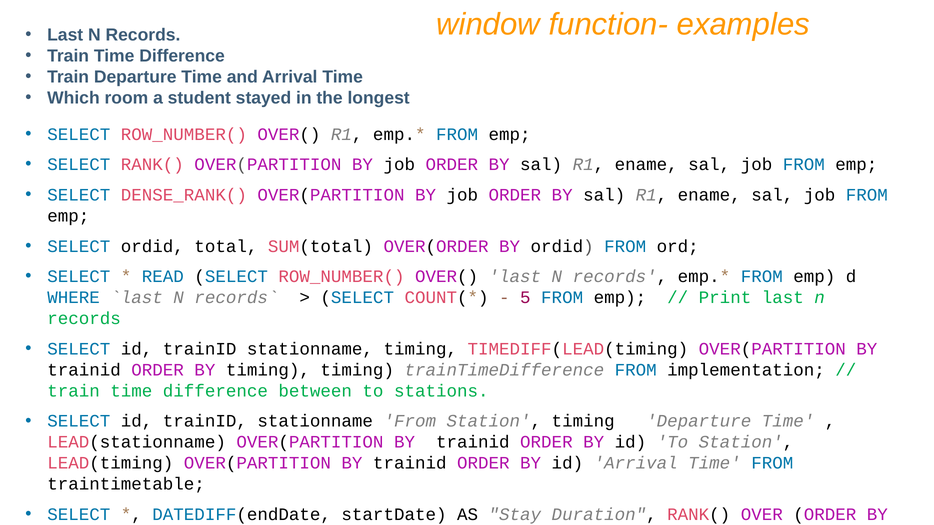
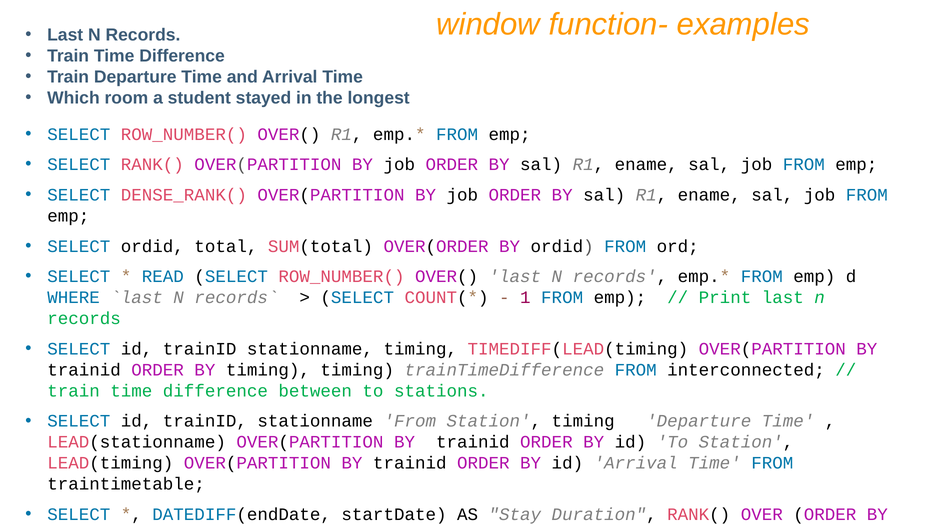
5: 5 -> 1
implementation: implementation -> interconnected
